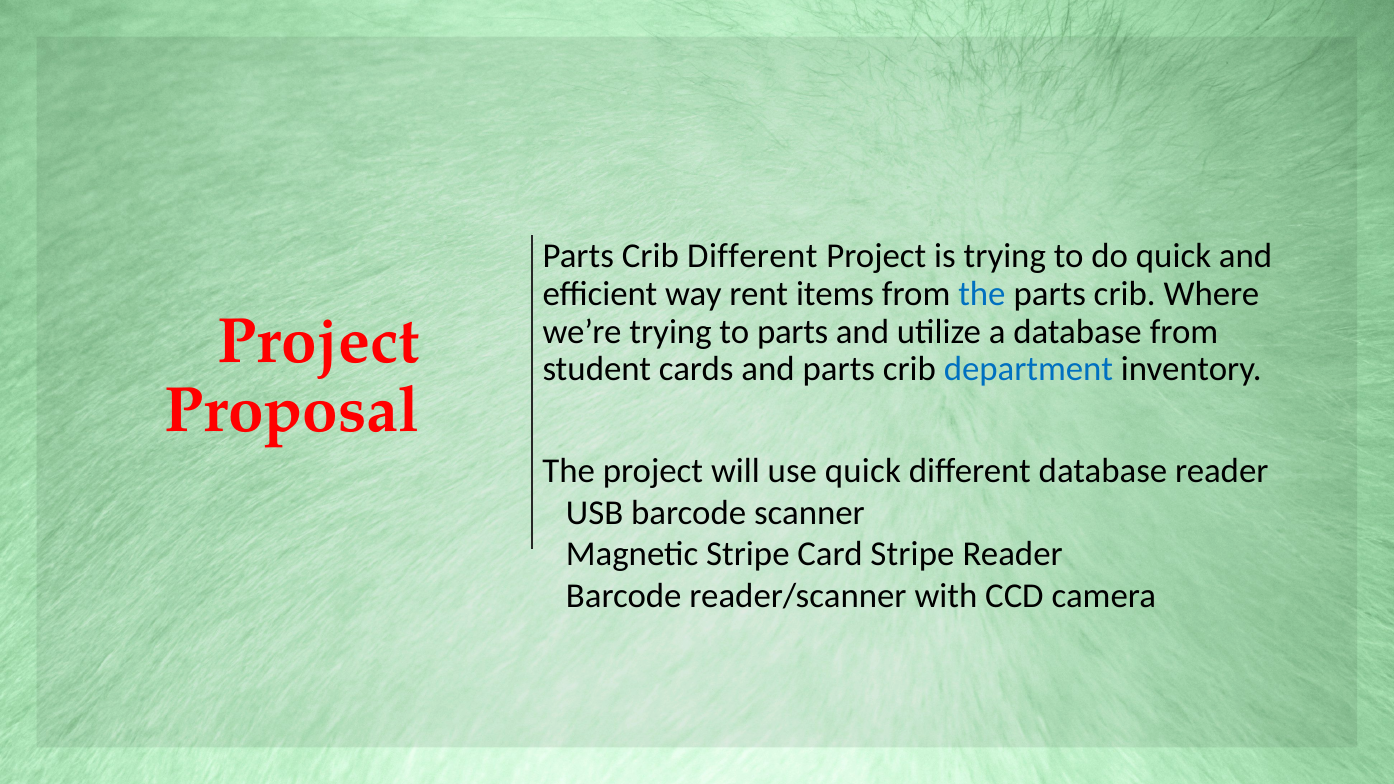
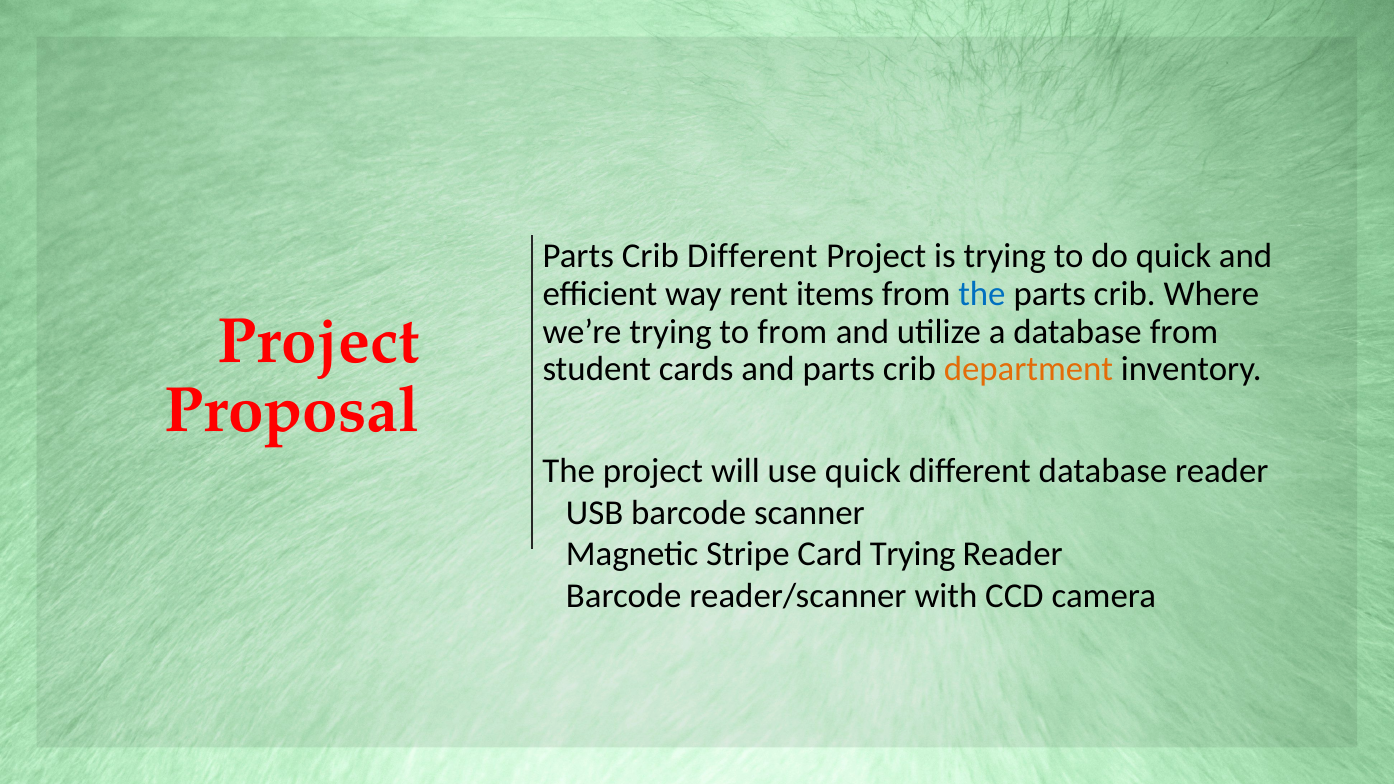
to parts: parts -> from
department colour: blue -> orange
Card Stripe: Stripe -> Trying
